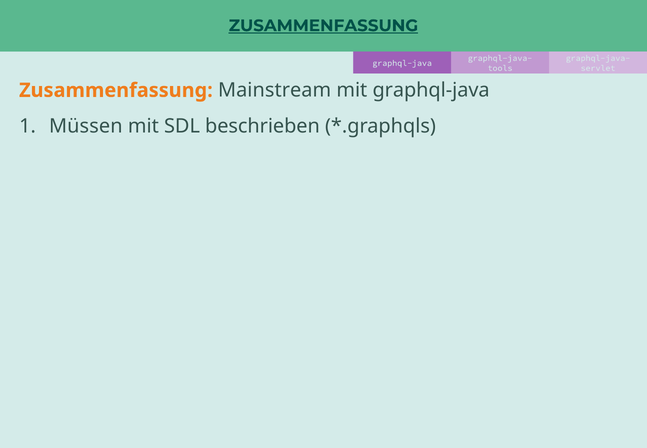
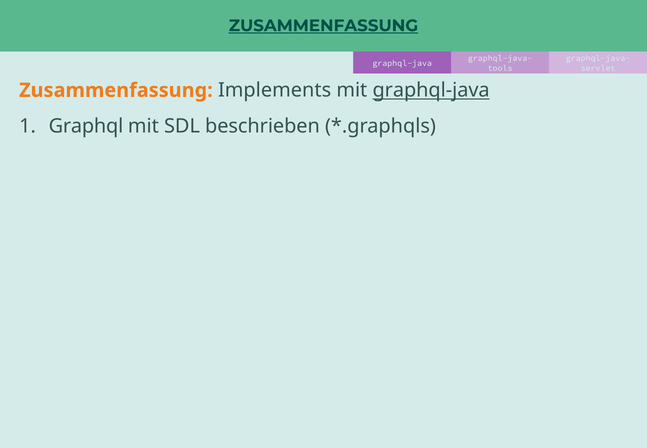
Mainstream: Mainstream -> Implements
graphql-java at (431, 90) underline: none -> present
Müssen: Müssen -> Graphql
